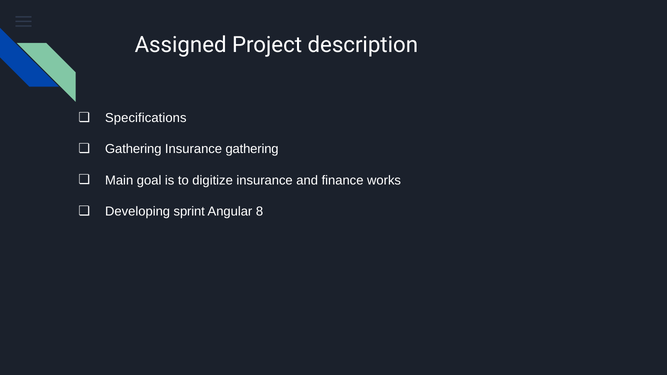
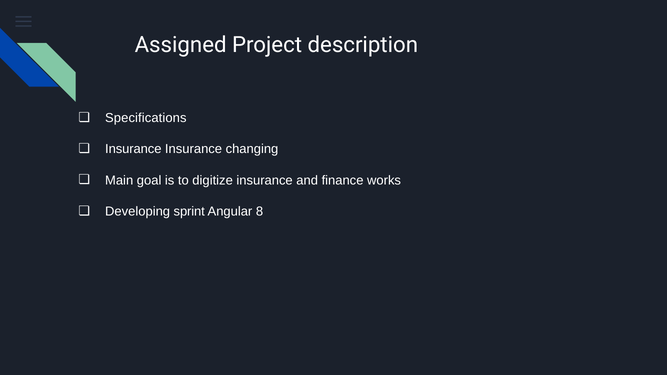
Gathering at (133, 149): Gathering -> Insurance
Insurance gathering: gathering -> changing
